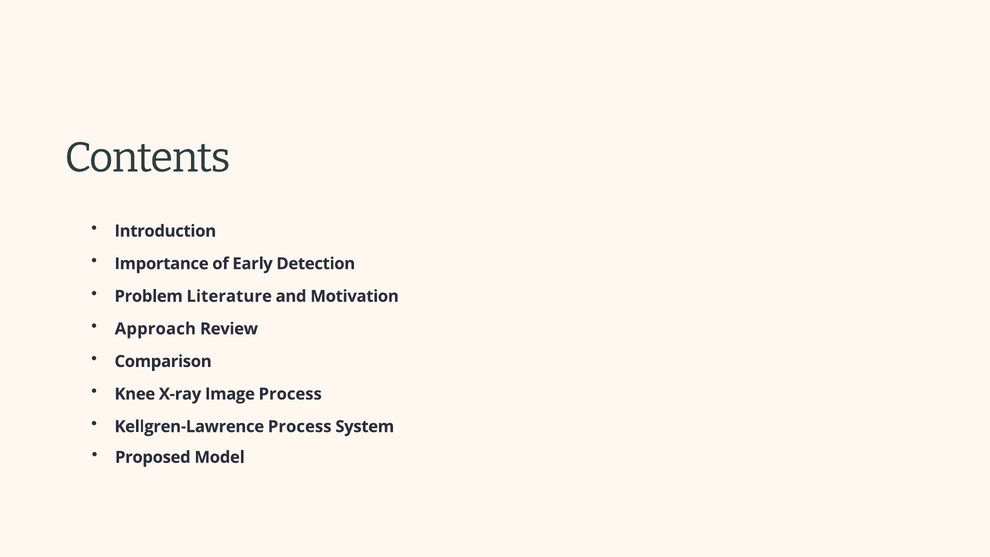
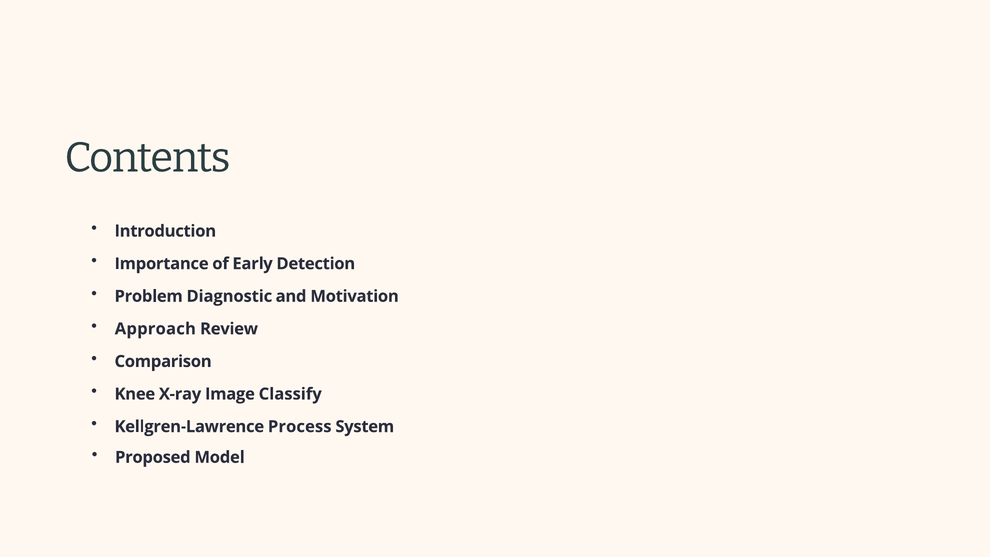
Literature: Literature -> Diagnostic
Image Process: Process -> Classify
